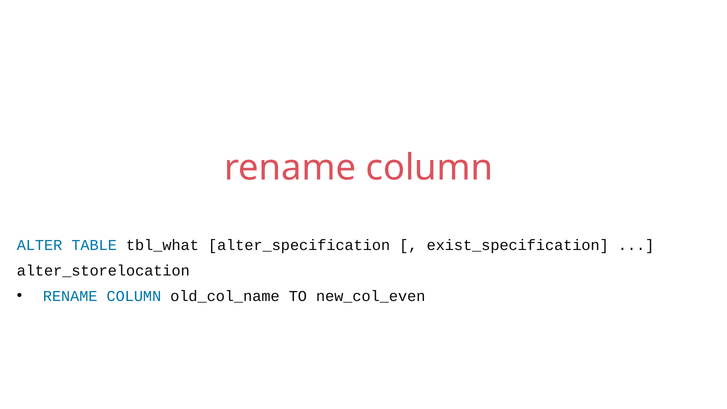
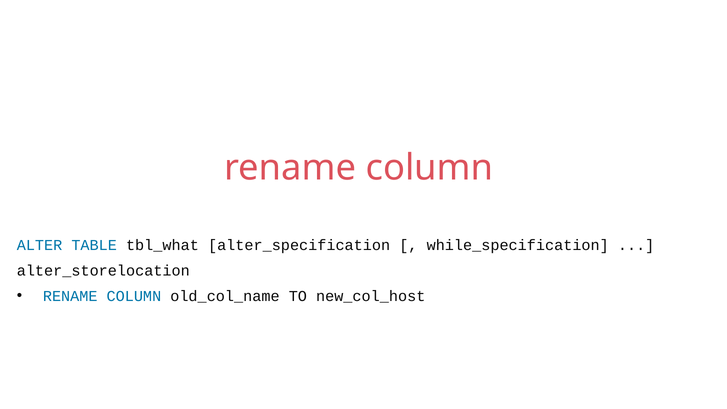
exist_specification: exist_specification -> while_specification
new_col_even: new_col_even -> new_col_host
